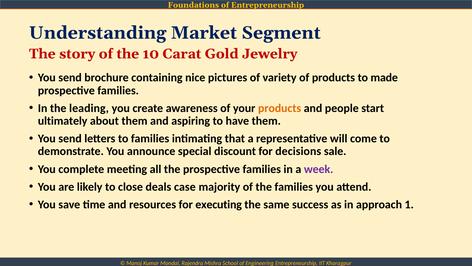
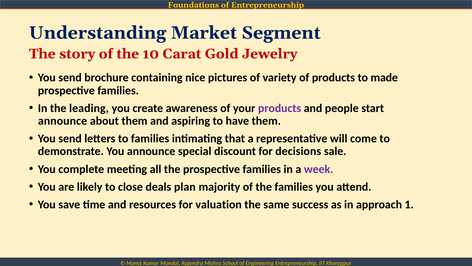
products at (280, 108) colour: orange -> purple
ultimately at (63, 121): ultimately -> announce
case: case -> plan
executing: executing -> valuation
